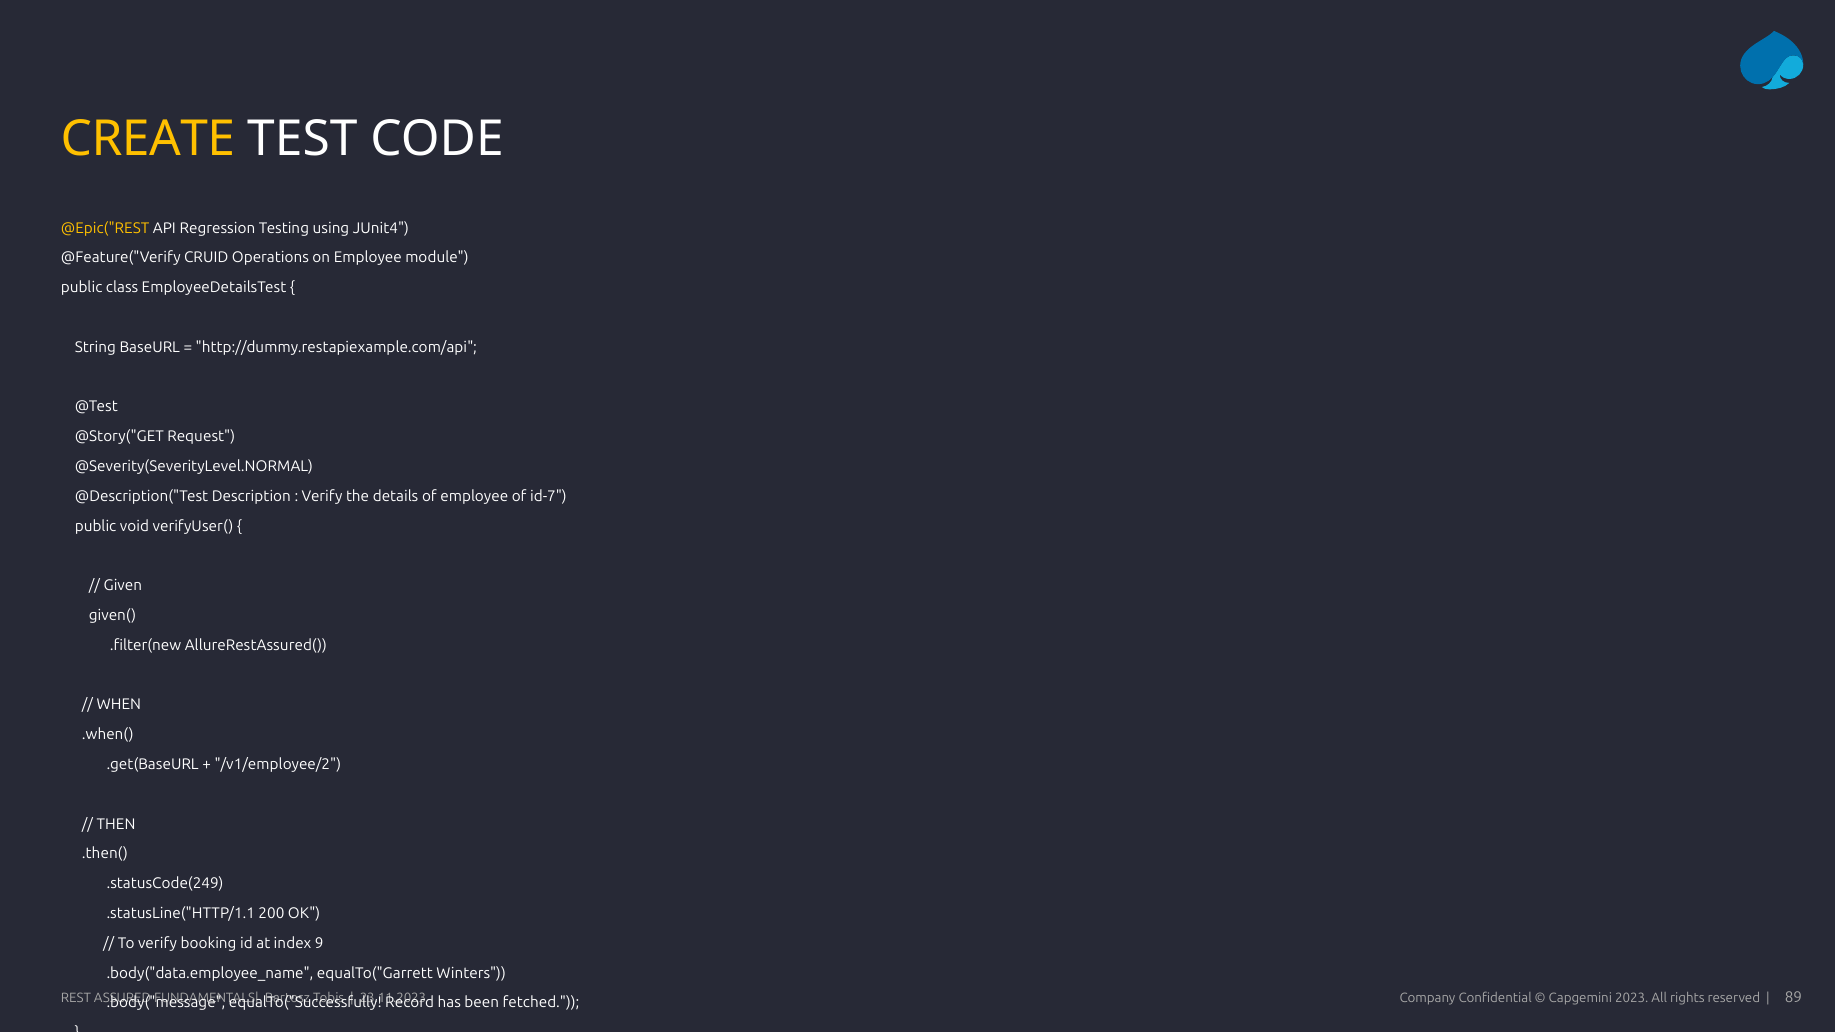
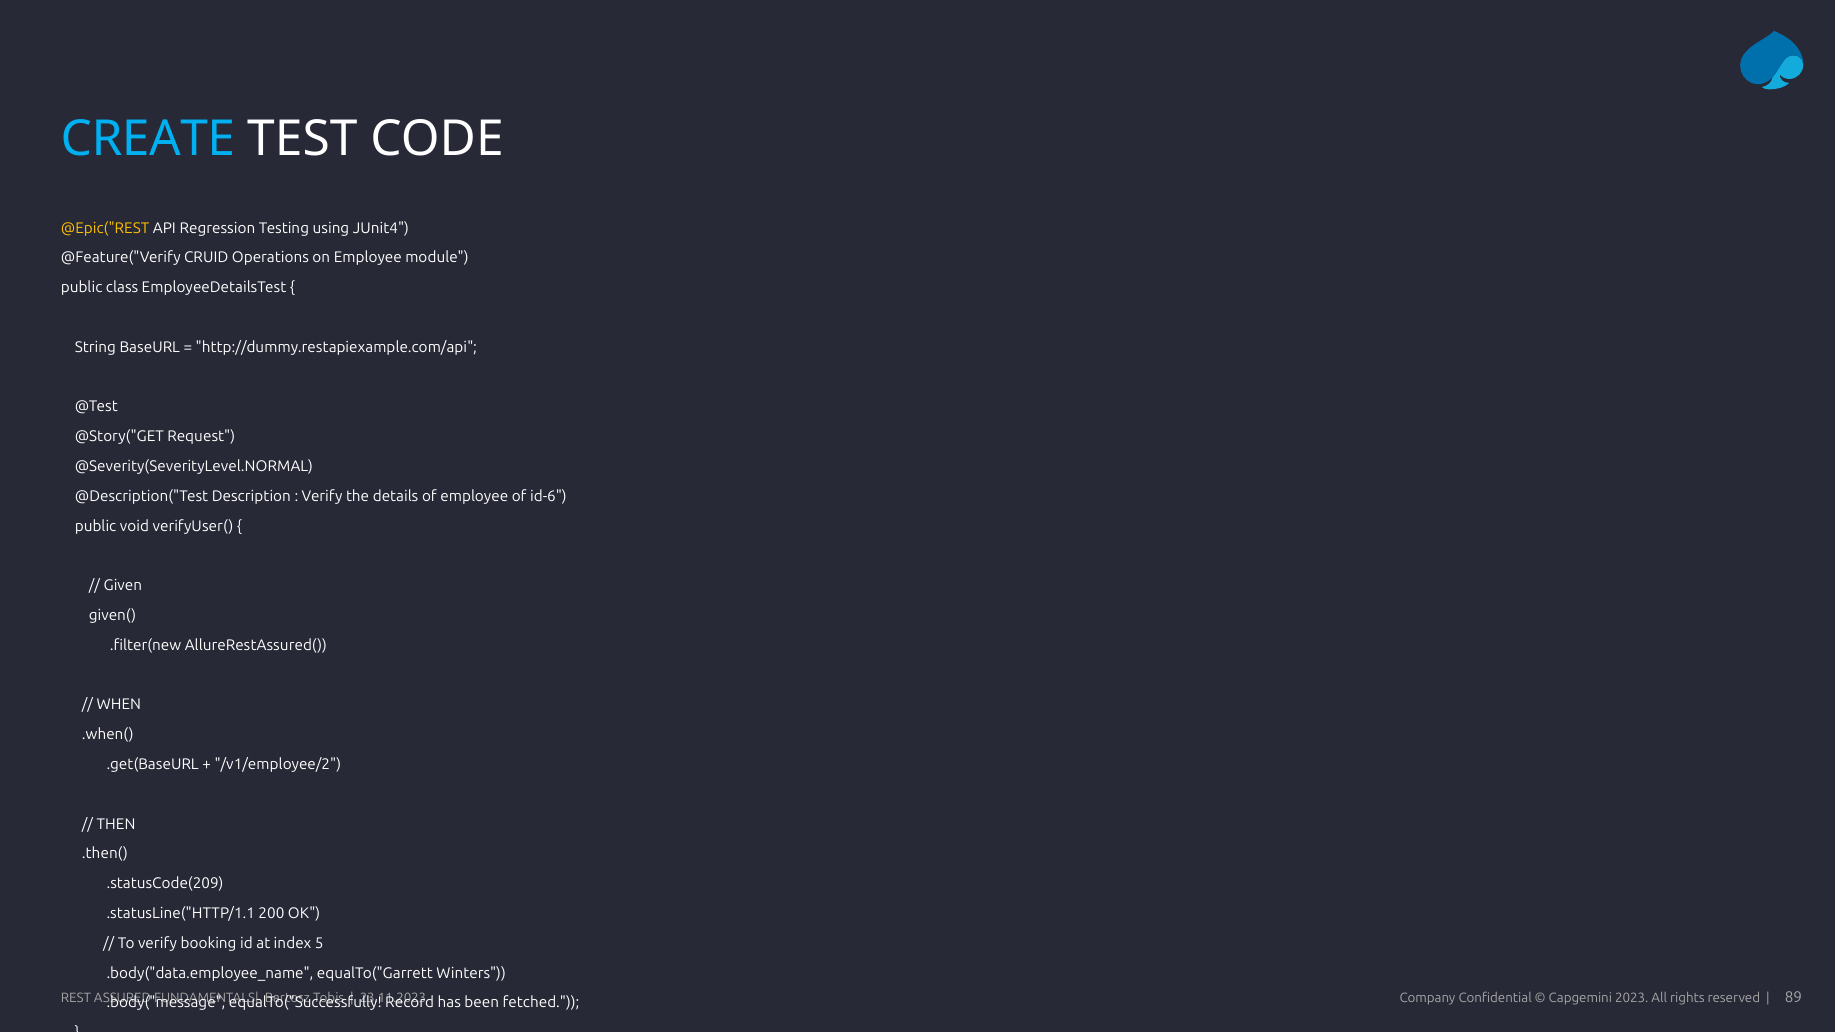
CREATE colour: yellow -> light blue
id-7: id-7 -> id-6
.statusCode(249: .statusCode(249 -> .statusCode(209
9: 9 -> 5
